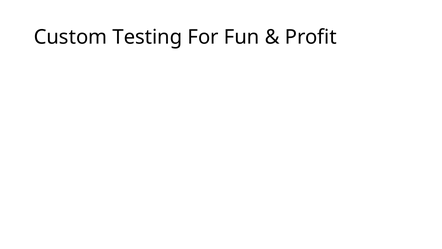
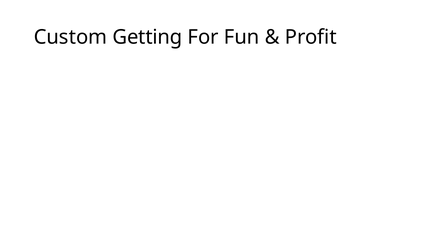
Testing: Testing -> Getting
